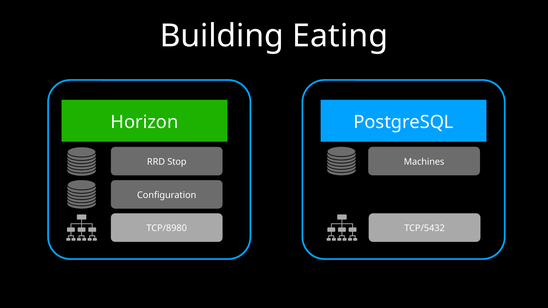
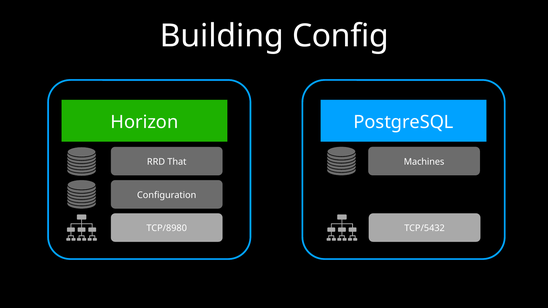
Eating: Eating -> Config
Stop: Stop -> That
